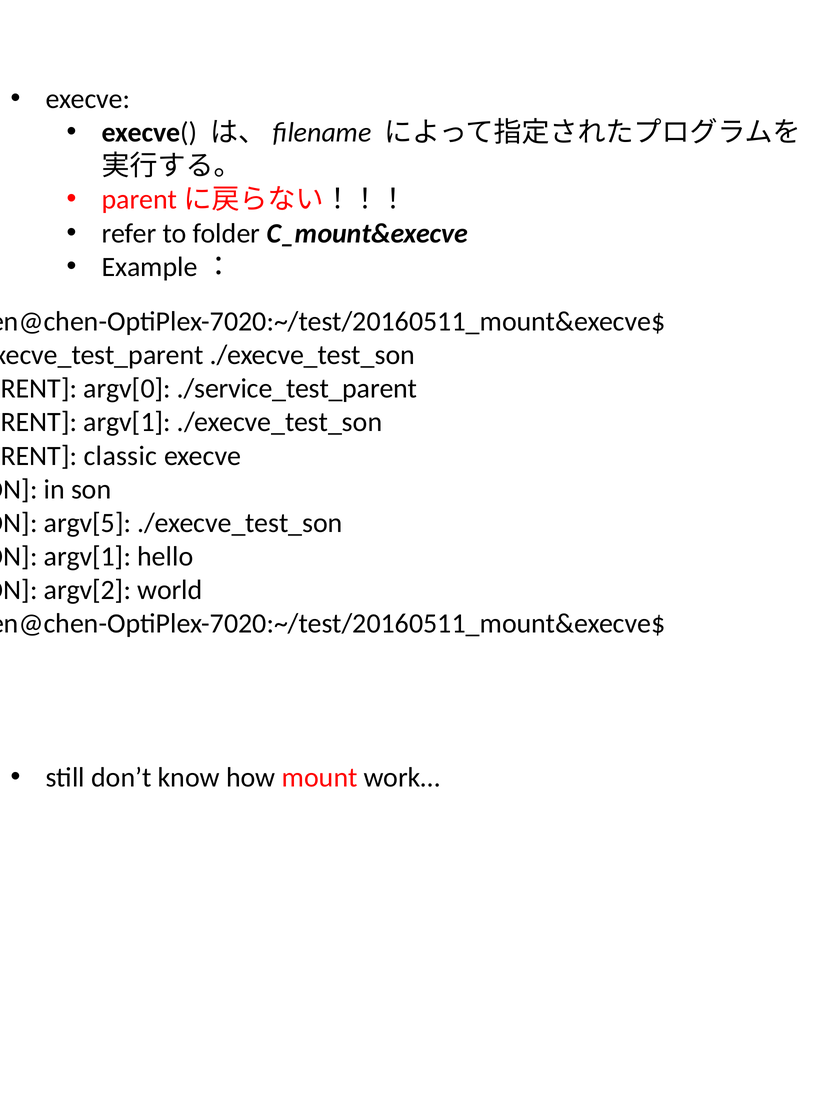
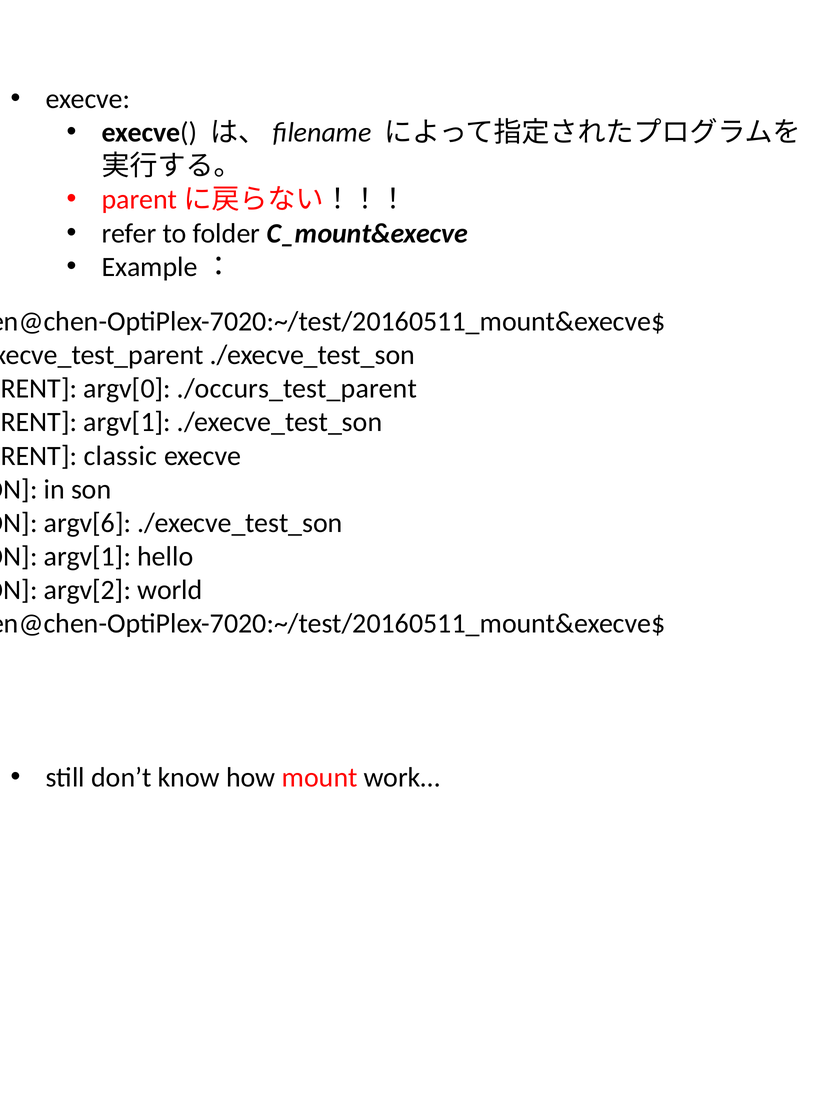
./service_test_parent: ./service_test_parent -> ./occurs_test_parent
argv[5: argv[5 -> argv[6
